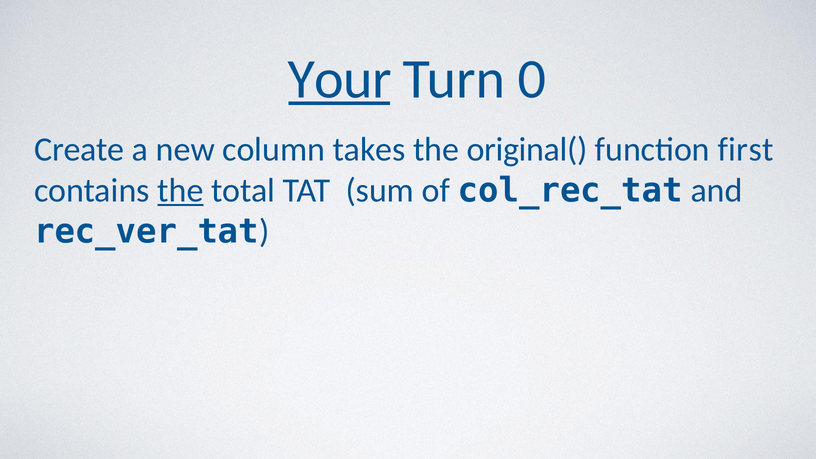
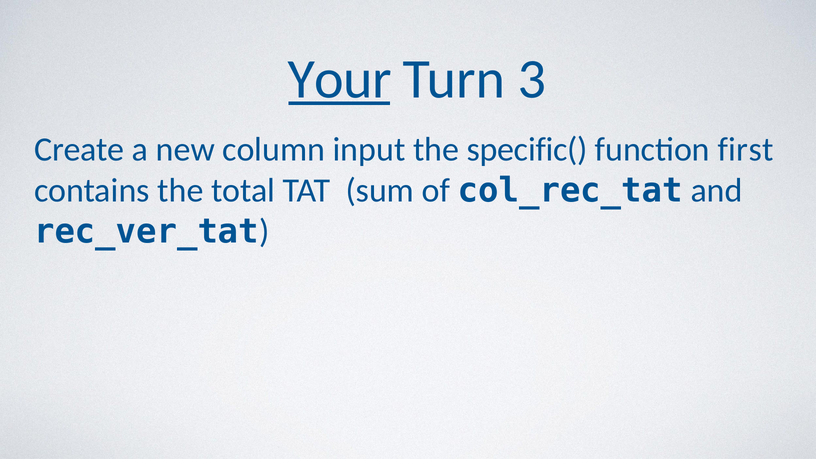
0: 0 -> 3
takes: takes -> input
original(: original( -> specific(
the at (180, 191) underline: present -> none
